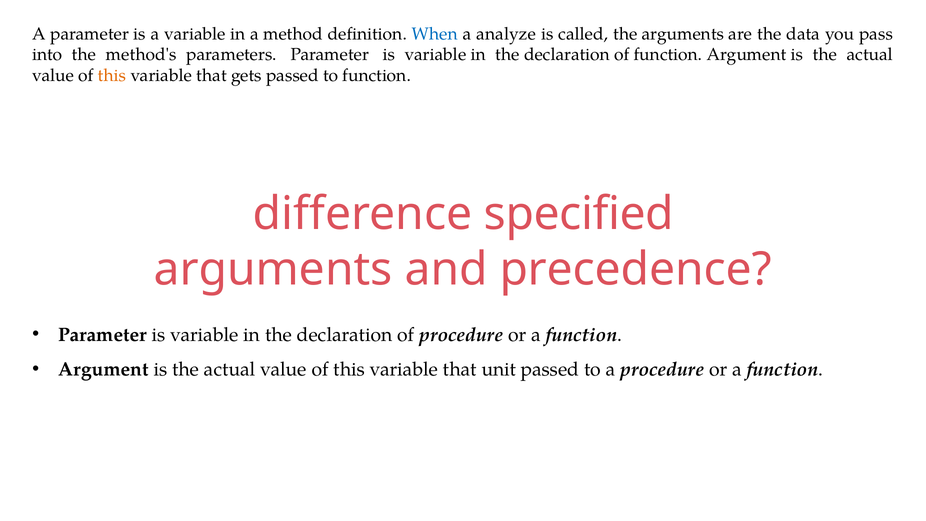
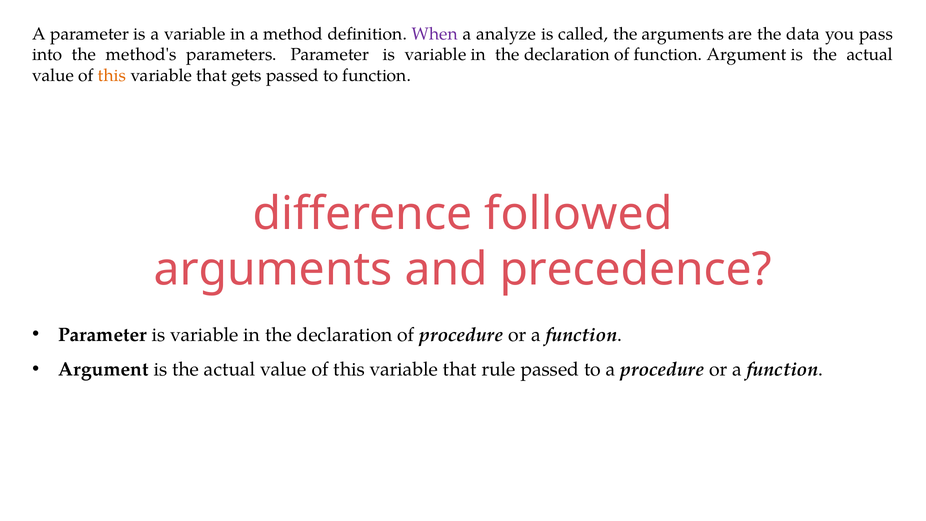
When colour: blue -> purple
specified: specified -> followed
unit: unit -> rule
